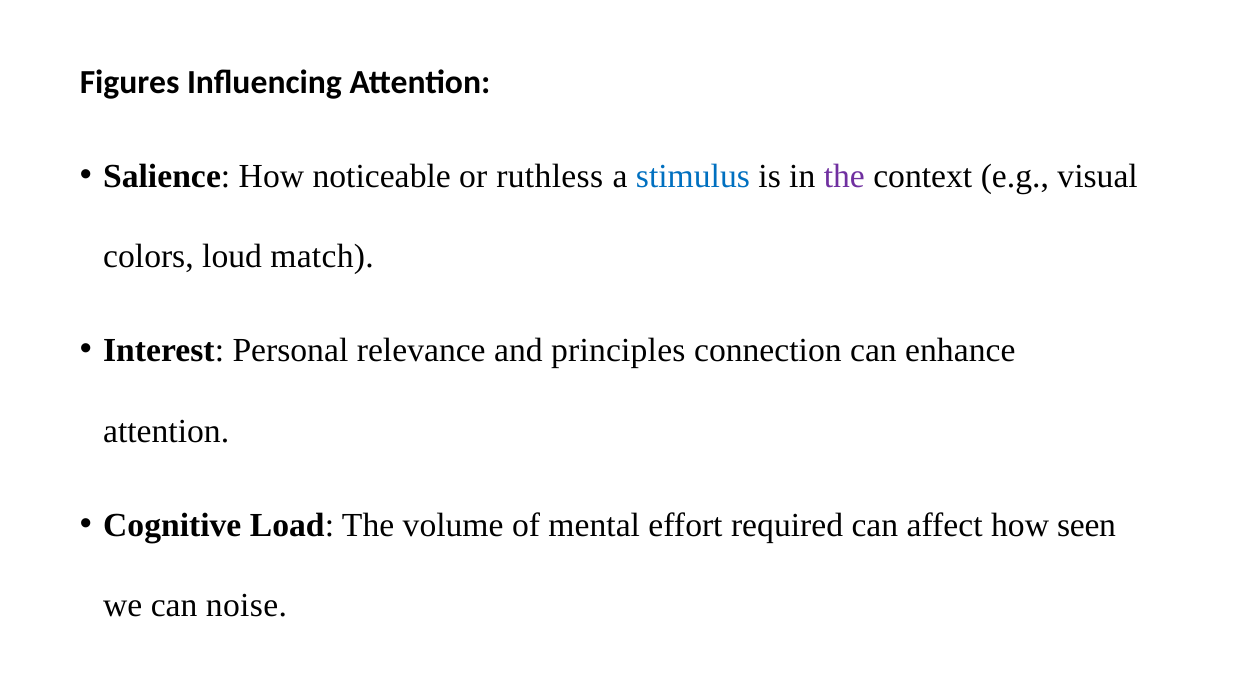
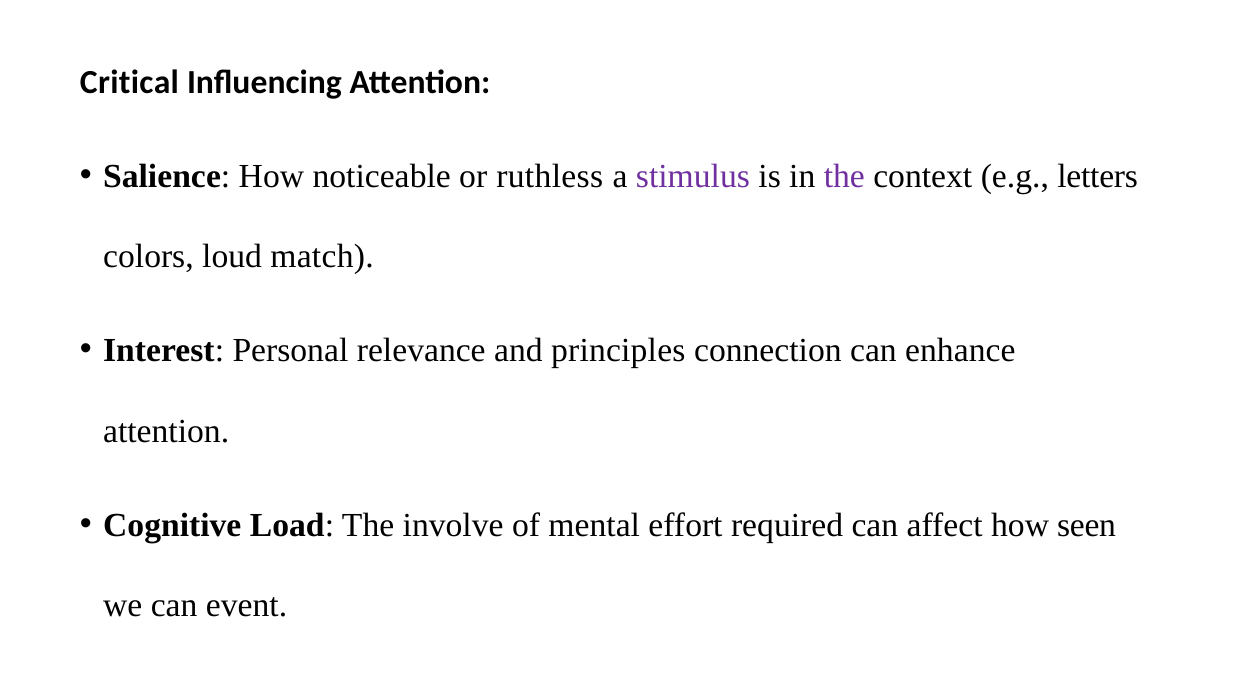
Figures: Figures -> Critical
stimulus colour: blue -> purple
visual: visual -> letters
volume: volume -> involve
noise: noise -> event
